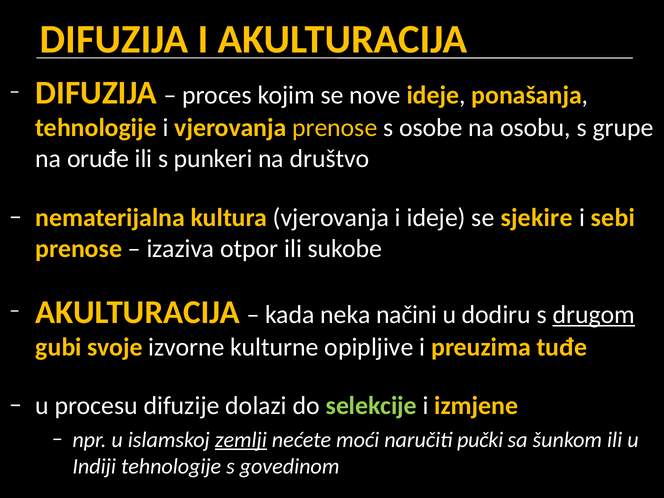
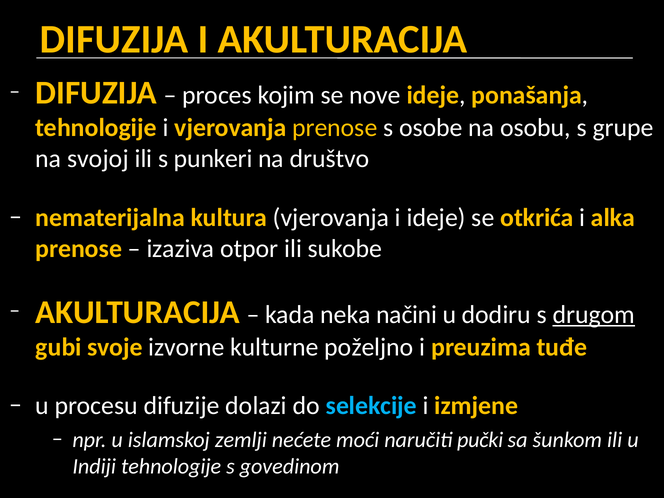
oruđe: oruđe -> svojoj
sjekire: sjekire -> otkrića
sebi: sebi -> alka
opipljive: opipljive -> poželjno
selekcije colour: light green -> light blue
zemlji underline: present -> none
